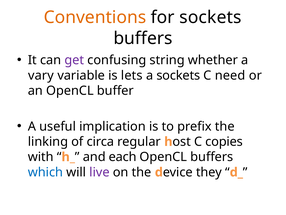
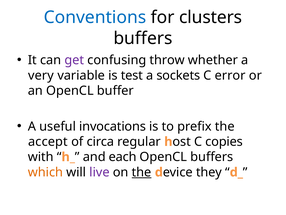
Conventions colour: orange -> blue
for sockets: sockets -> clusters
string: string -> throw
vary: vary -> very
lets: lets -> test
need: need -> error
implication: implication -> invocations
linking: linking -> accept
which colour: blue -> orange
the at (142, 172) underline: none -> present
